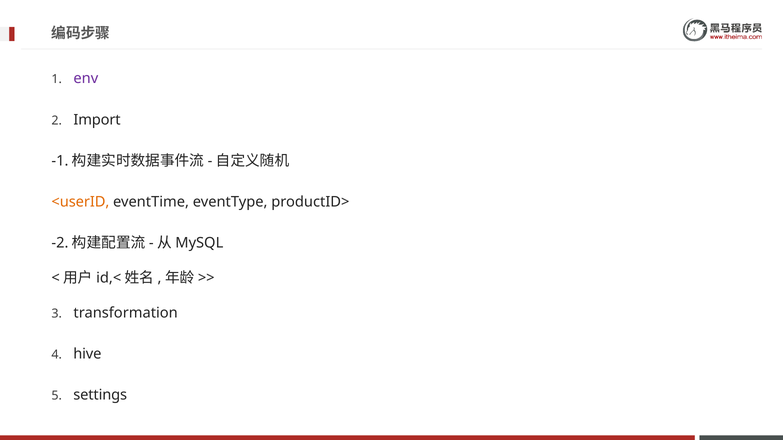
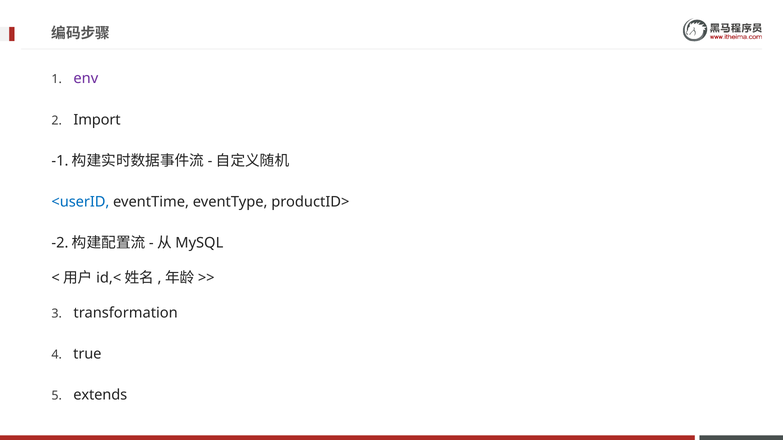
<userID colour: orange -> blue
hive: hive -> true
settings: settings -> extends
